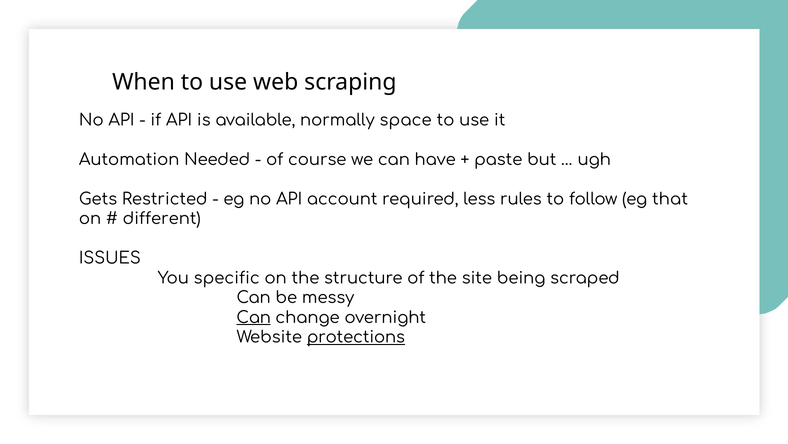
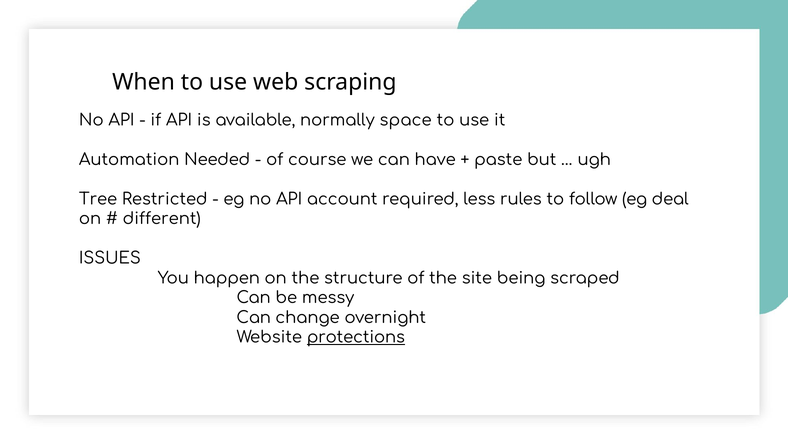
Gets: Gets -> Tree
that: that -> deal
specific: specific -> happen
Can at (254, 317) underline: present -> none
